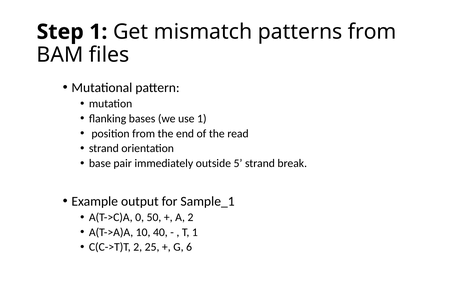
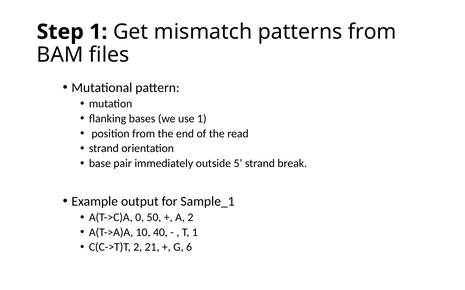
25: 25 -> 21
